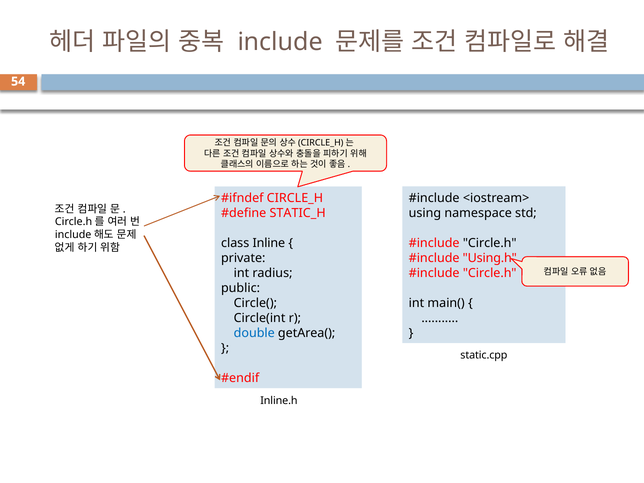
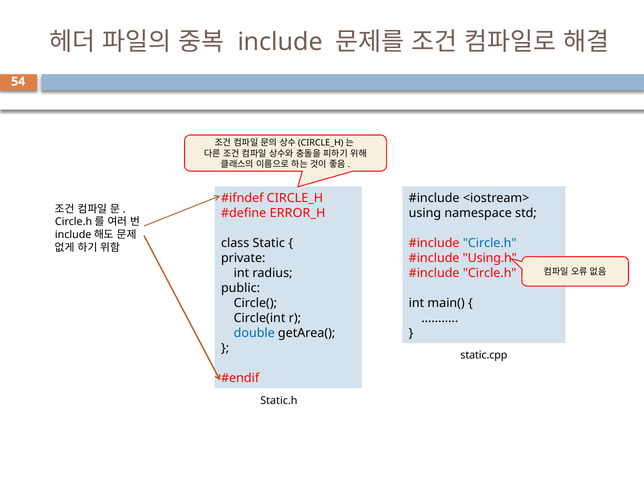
STATIC_H: STATIC_H -> ERROR_H
Circle.h at (490, 243) colour: black -> blue
Inline: Inline -> Static
Inline.h: Inline.h -> Static.h
